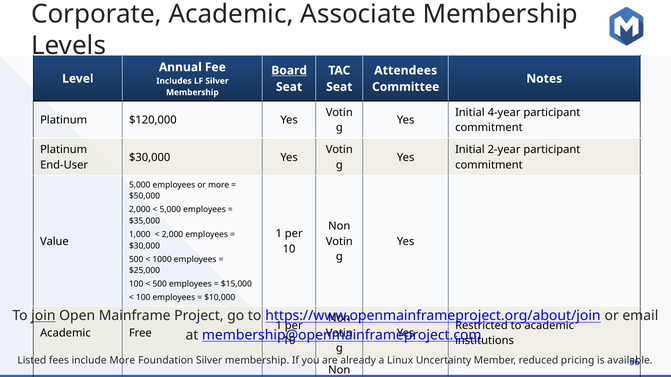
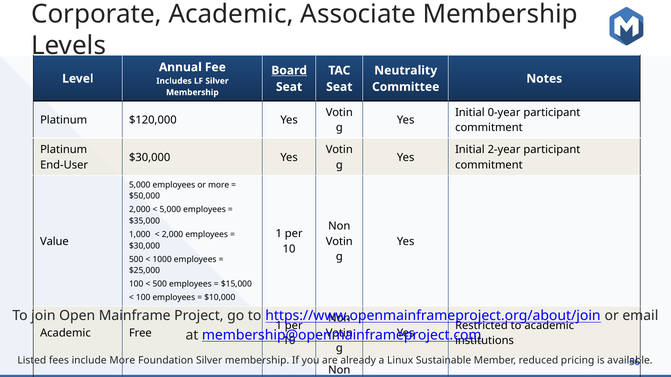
Attendees: Attendees -> Neutrality
4-year: 4-year -> 0-year
join underline: present -> none
Uncertainty: Uncertainty -> Sustainable
